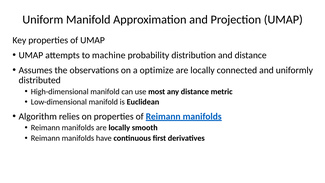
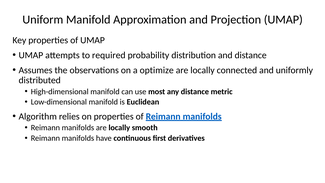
machine: machine -> required
